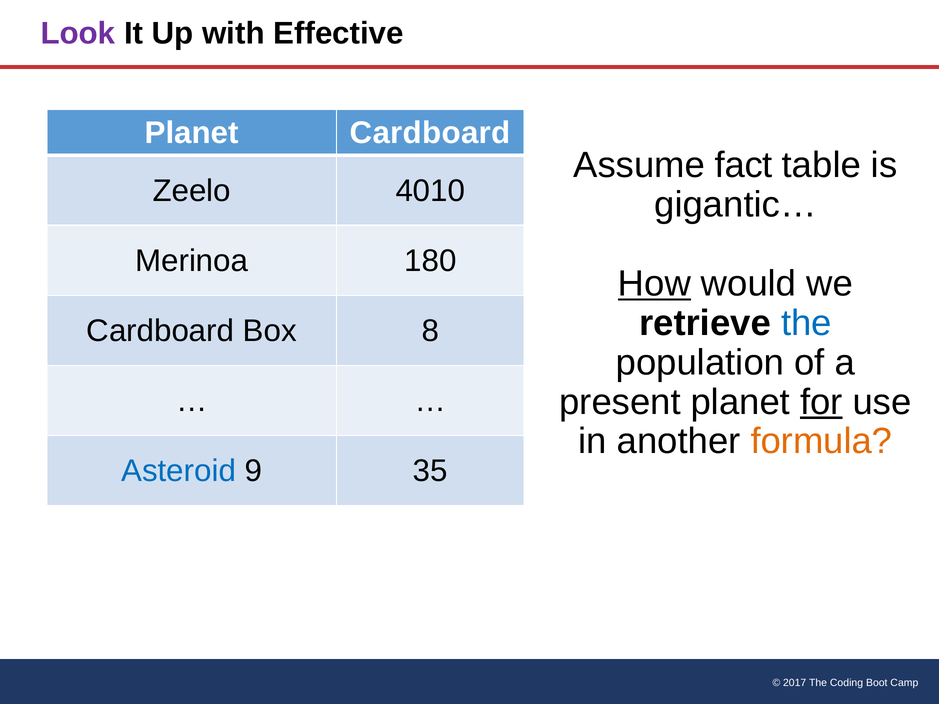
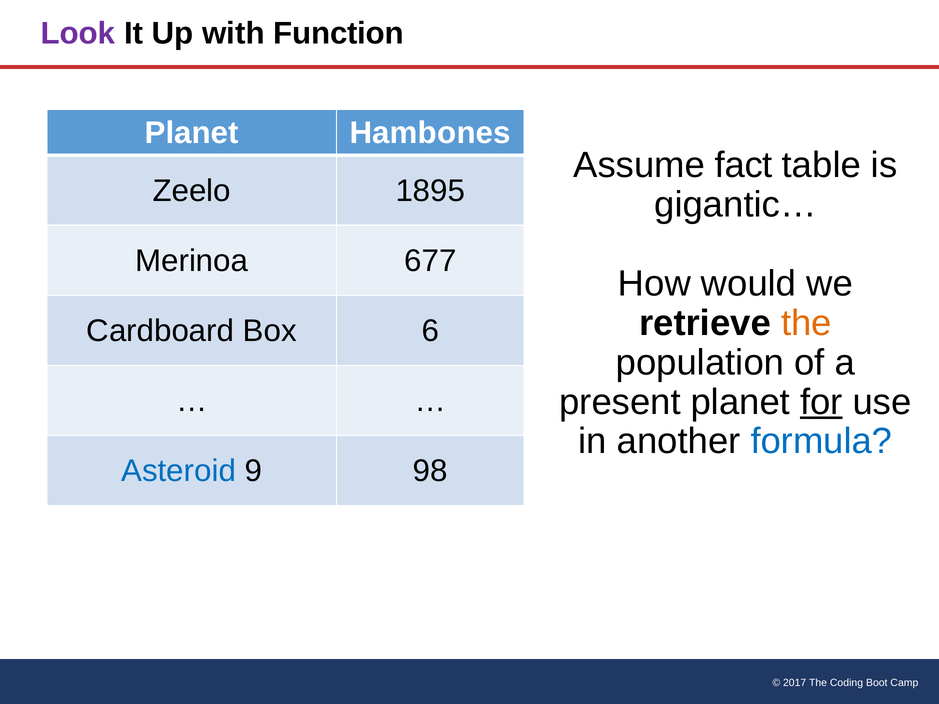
Effective: Effective -> Function
Planet Cardboard: Cardboard -> Hambones
4010: 4010 -> 1895
180: 180 -> 677
How underline: present -> none
the at (806, 323) colour: blue -> orange
8: 8 -> 6
formula colour: orange -> blue
35: 35 -> 98
